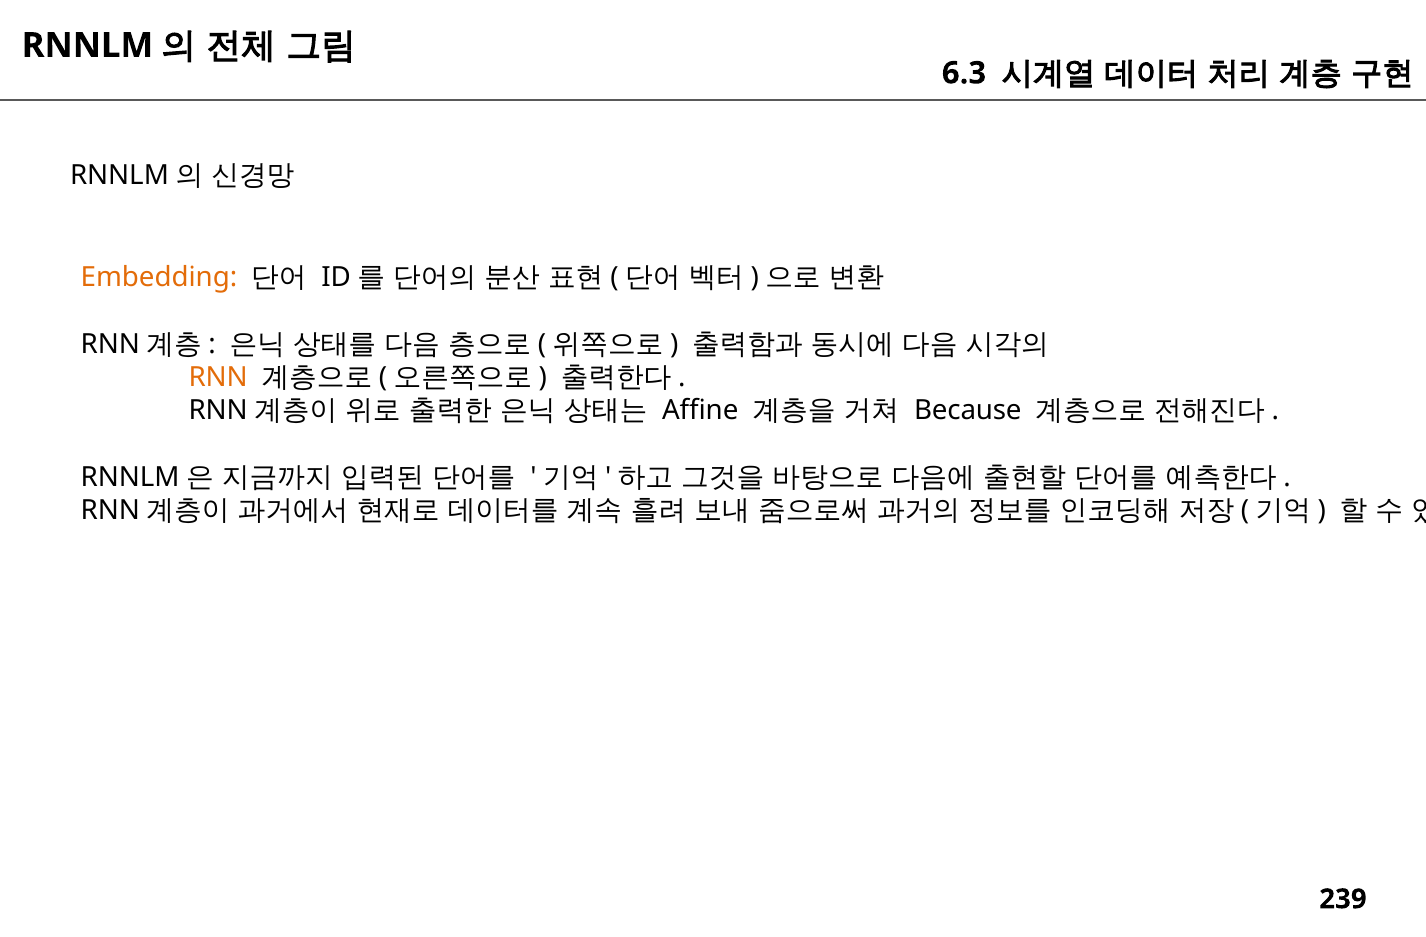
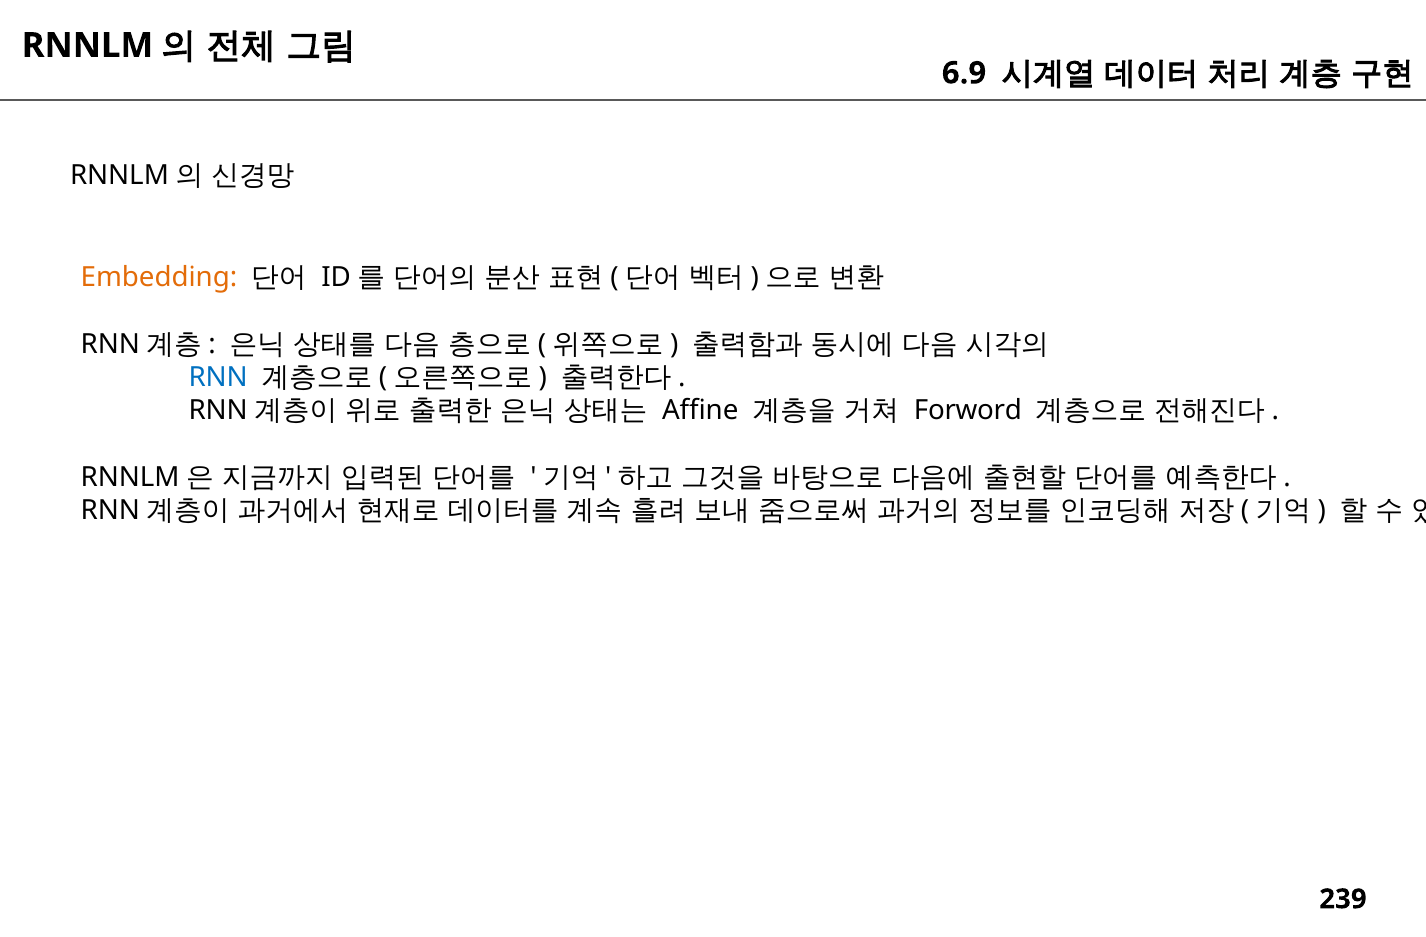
6.3: 6.3 -> 6.9
RNN colour: orange -> blue
Because: Because -> Forword
